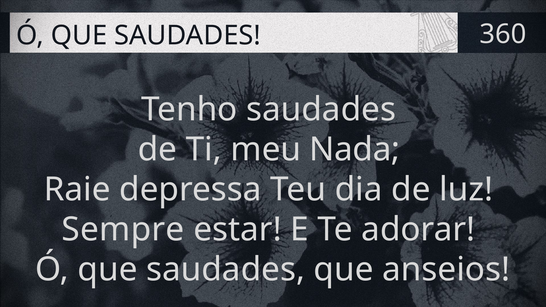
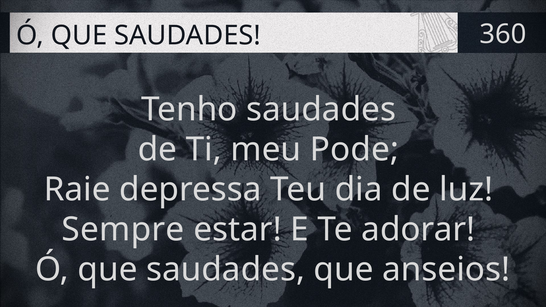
Nada: Nada -> Pode
